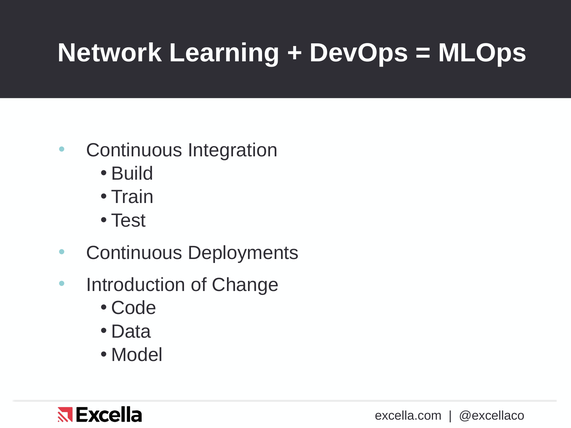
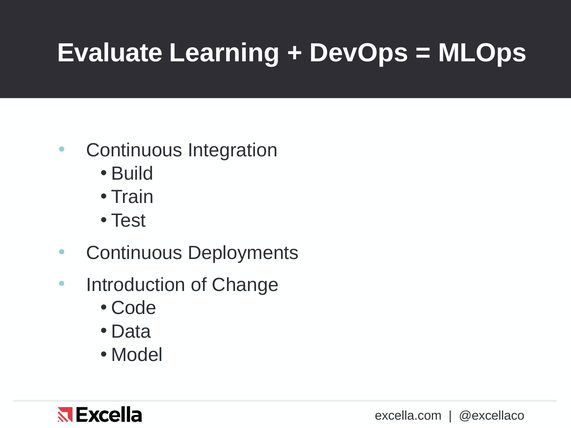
Network: Network -> Evaluate
